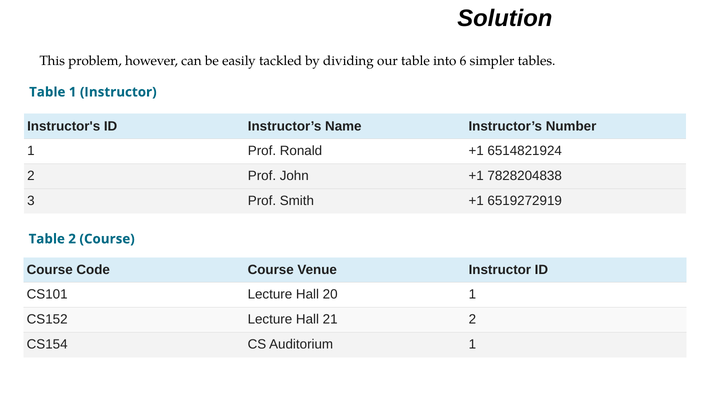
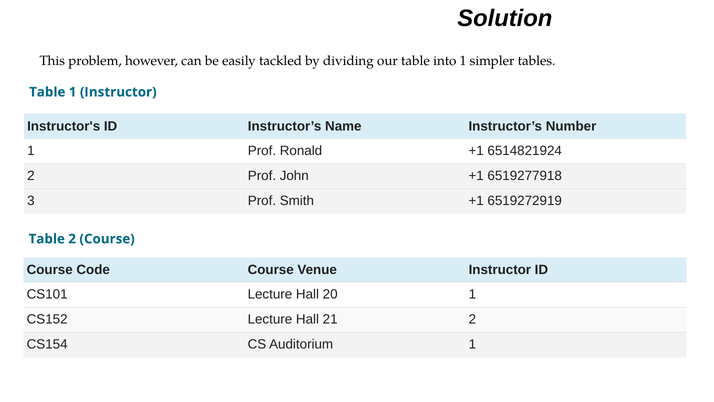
into 6: 6 -> 1
7828204838: 7828204838 -> 6519277918
